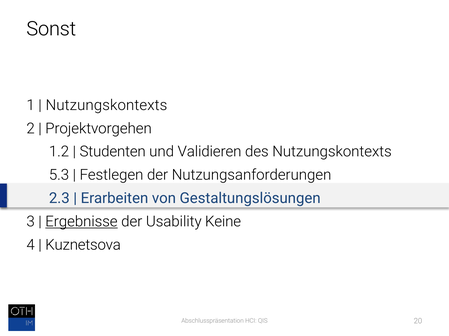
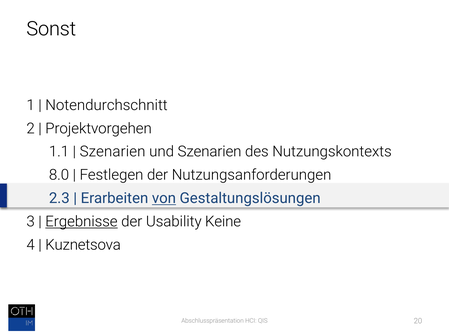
Nutzungskontexts at (106, 105): Nutzungskontexts -> Notendurchschnitt
1.2: 1.2 -> 1.1
Studenten at (113, 152): Studenten -> Szenarien
und Validieren: Validieren -> Szenarien
5.3: 5.3 -> 8.0
von underline: none -> present
